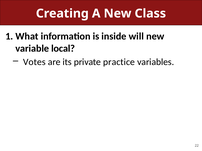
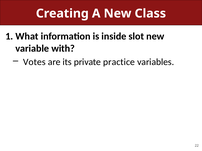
will: will -> slot
local: local -> with
